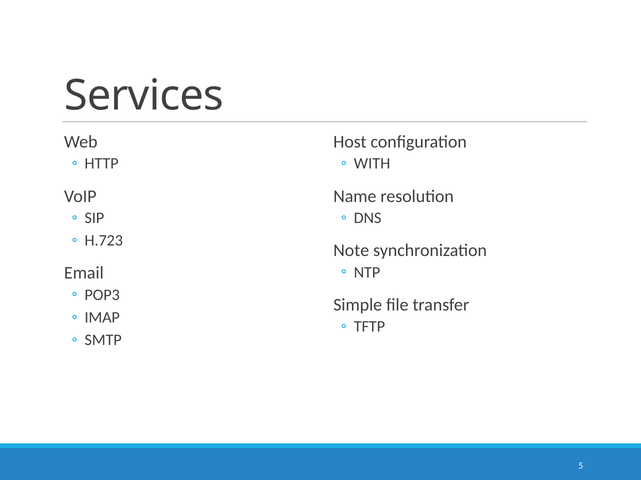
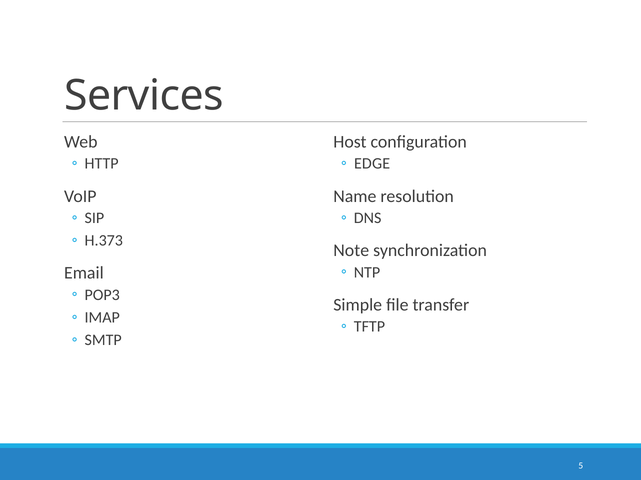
WITH: WITH -> EDGE
H.723: H.723 -> H.373
